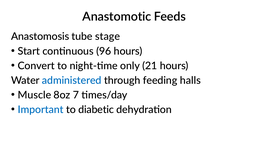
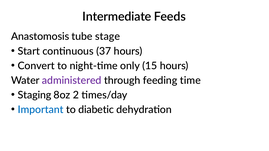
Anastomotic: Anastomotic -> Intermediate
96: 96 -> 37
21: 21 -> 15
administered colour: blue -> purple
halls: halls -> time
Muscle: Muscle -> Staging
7: 7 -> 2
